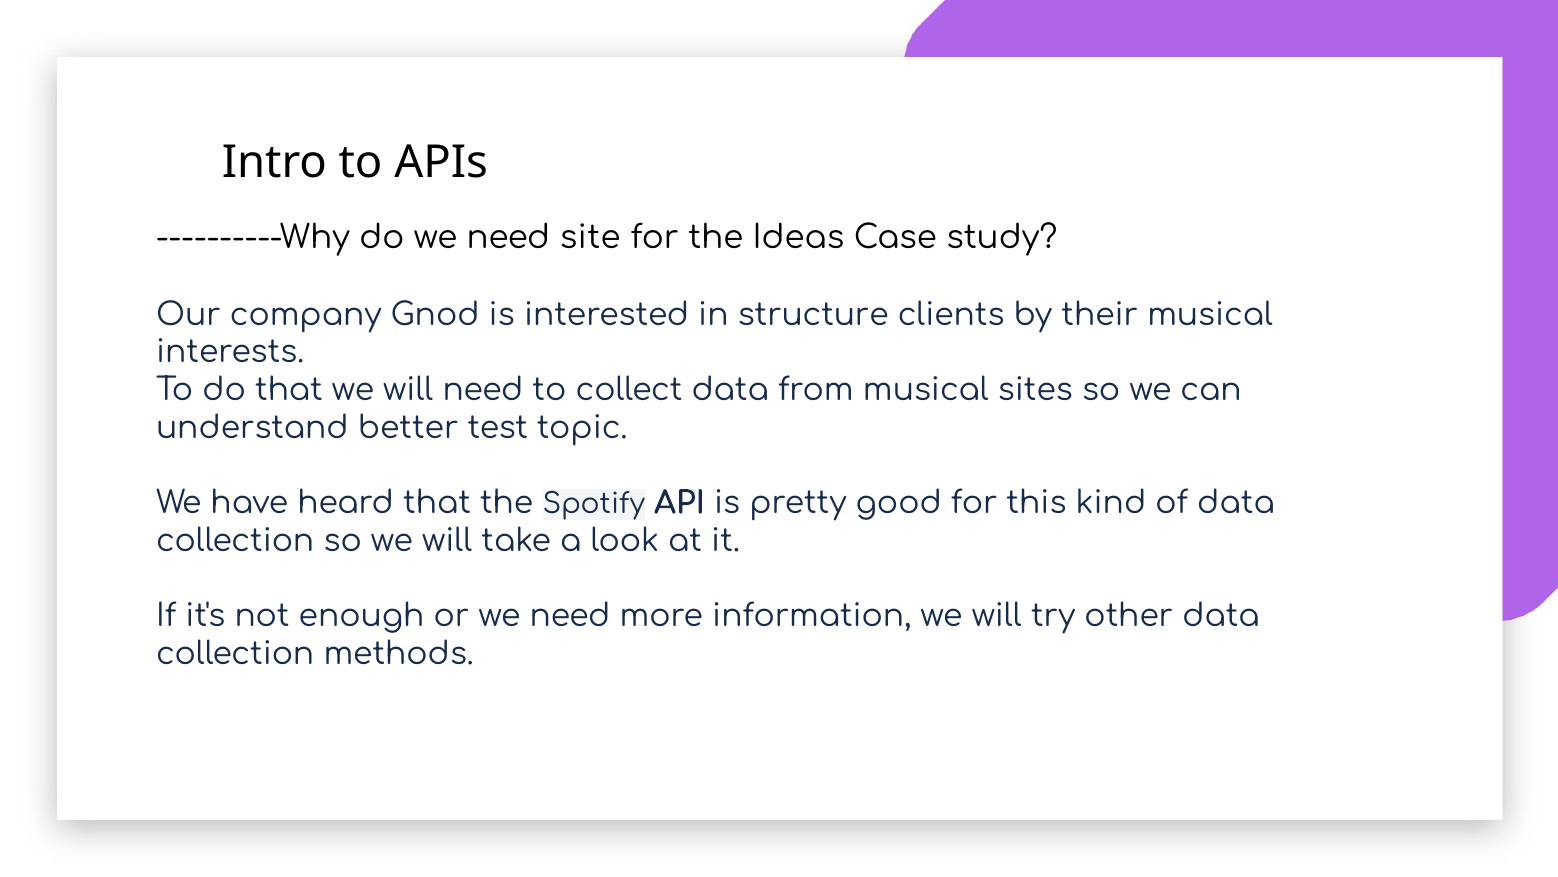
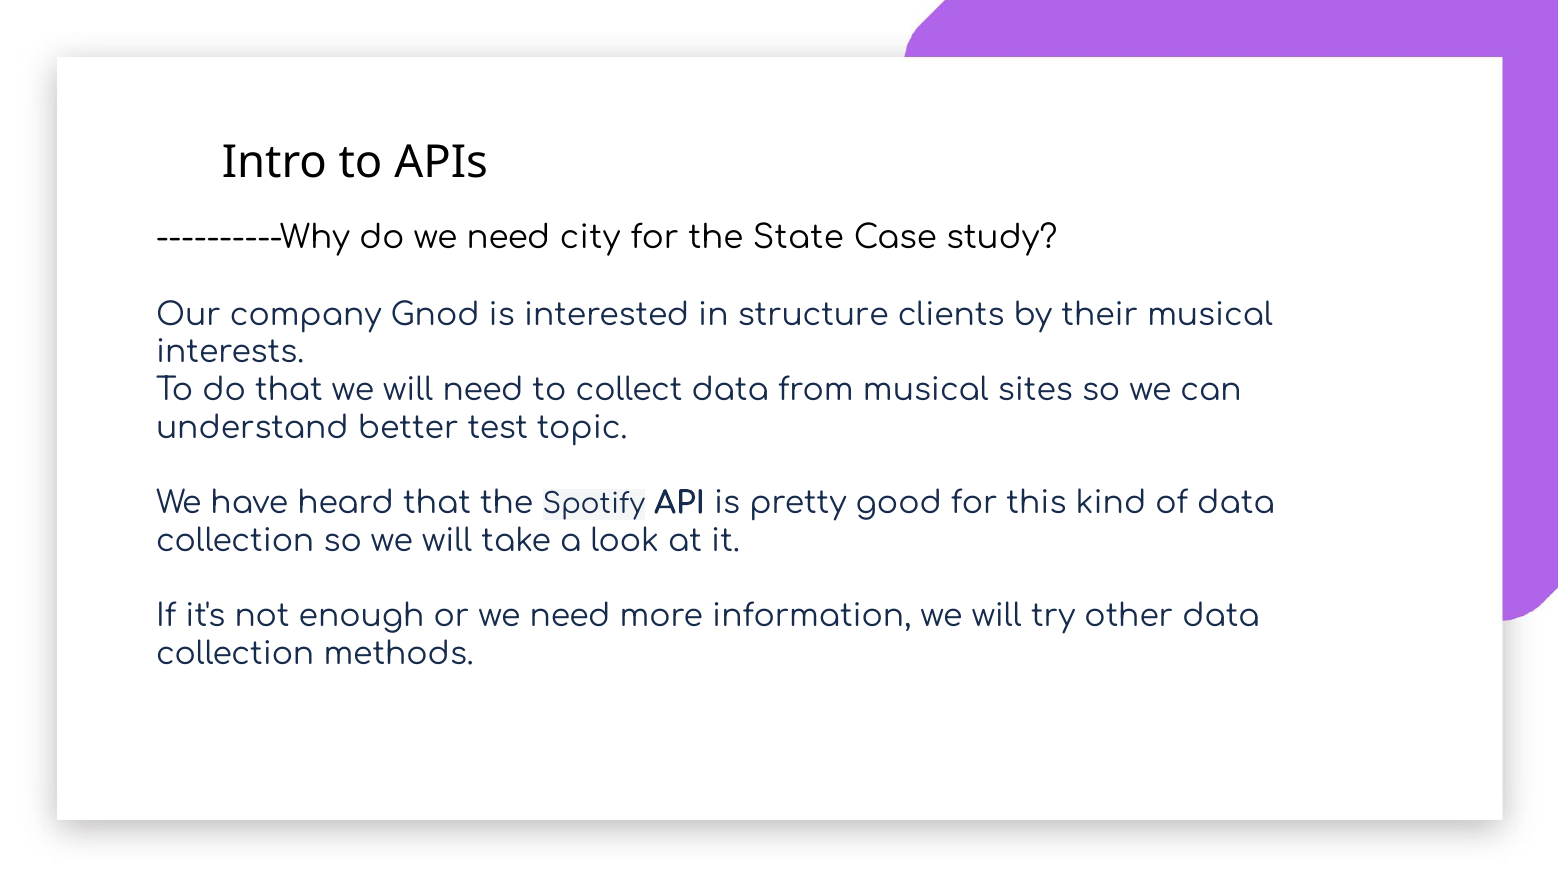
site: site -> city
Ideas: Ideas -> State
